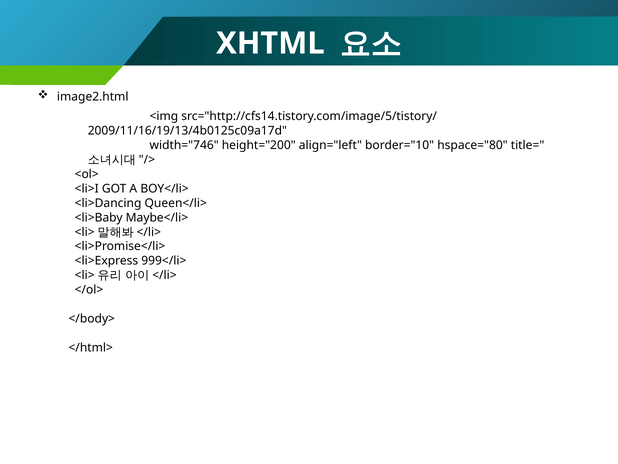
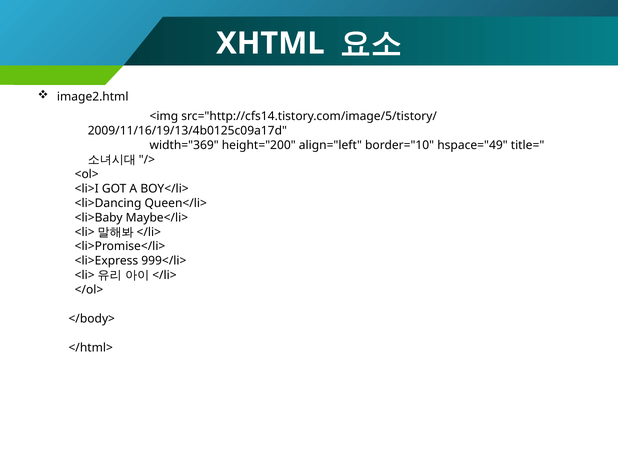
width="746: width="746 -> width="369
hspace="80: hspace="80 -> hspace="49
